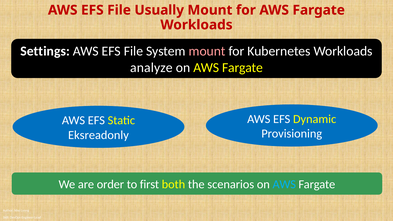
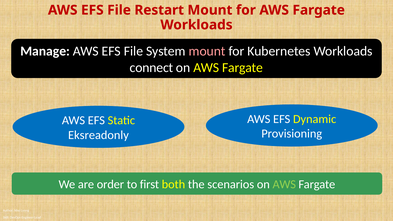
Usually: Usually -> Restart
Settings: Settings -> Manage
analyze: analyze -> connect
AWS at (284, 184) colour: light blue -> light green
